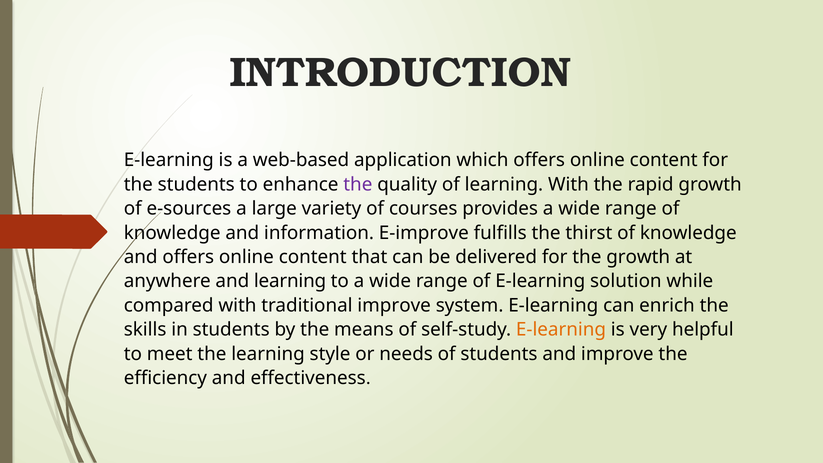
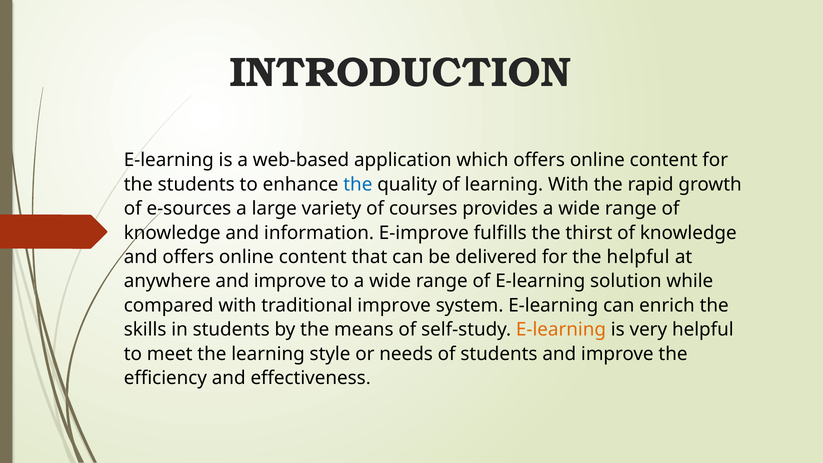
the at (358, 184) colour: purple -> blue
the growth: growth -> helpful
anywhere and learning: learning -> improve
